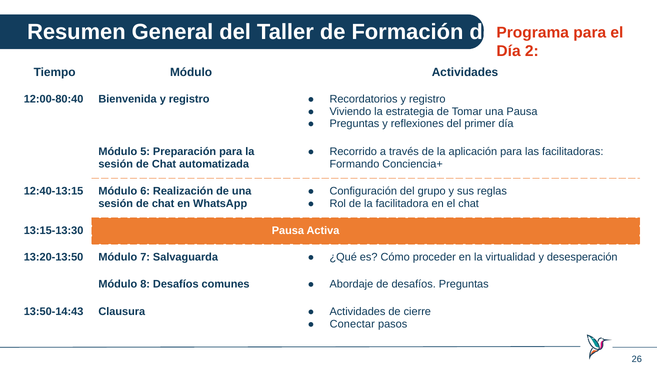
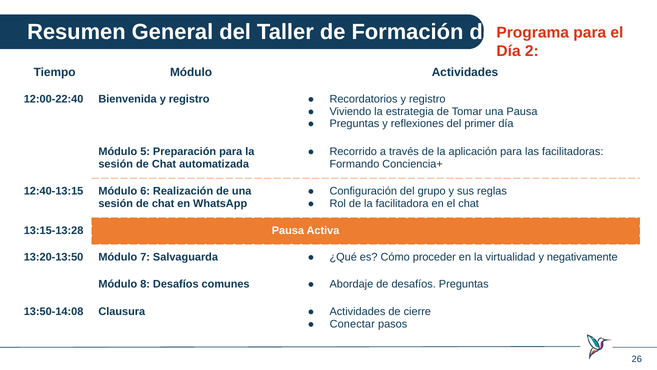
12:00-80:40: 12:00-80:40 -> 12:00-22:40
13:15-13:30: 13:15-13:30 -> 13:15-13:28
desesperación: desesperación -> negativamente
13:50-14:43: 13:50-14:43 -> 13:50-14:08
